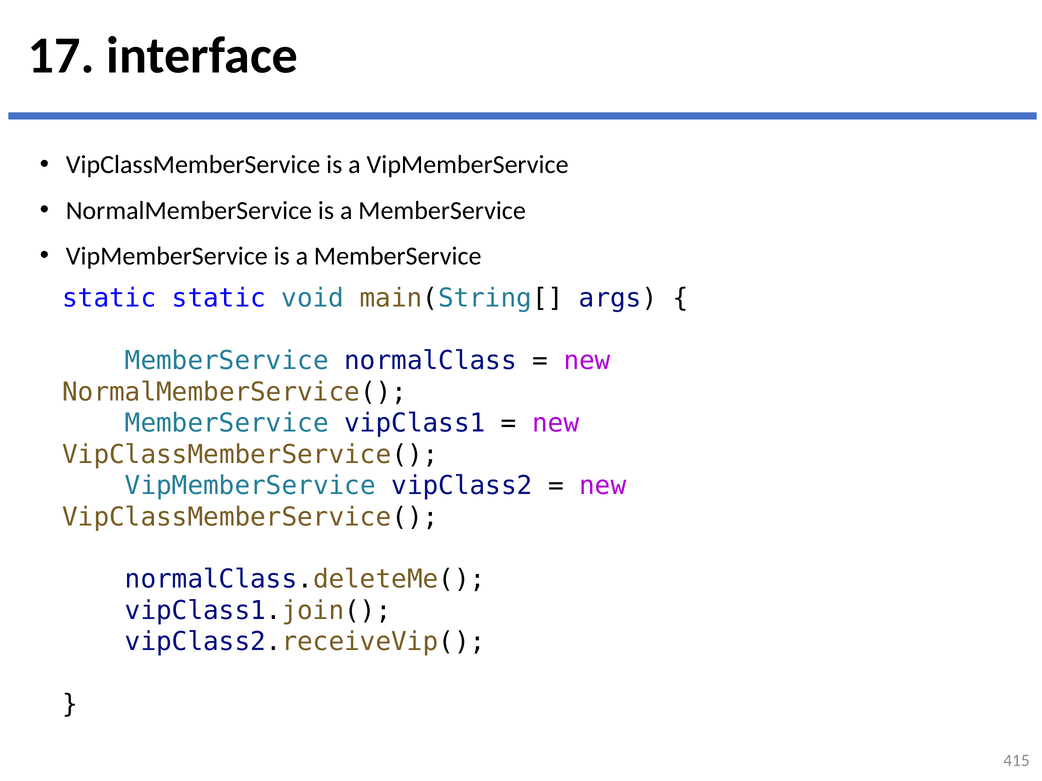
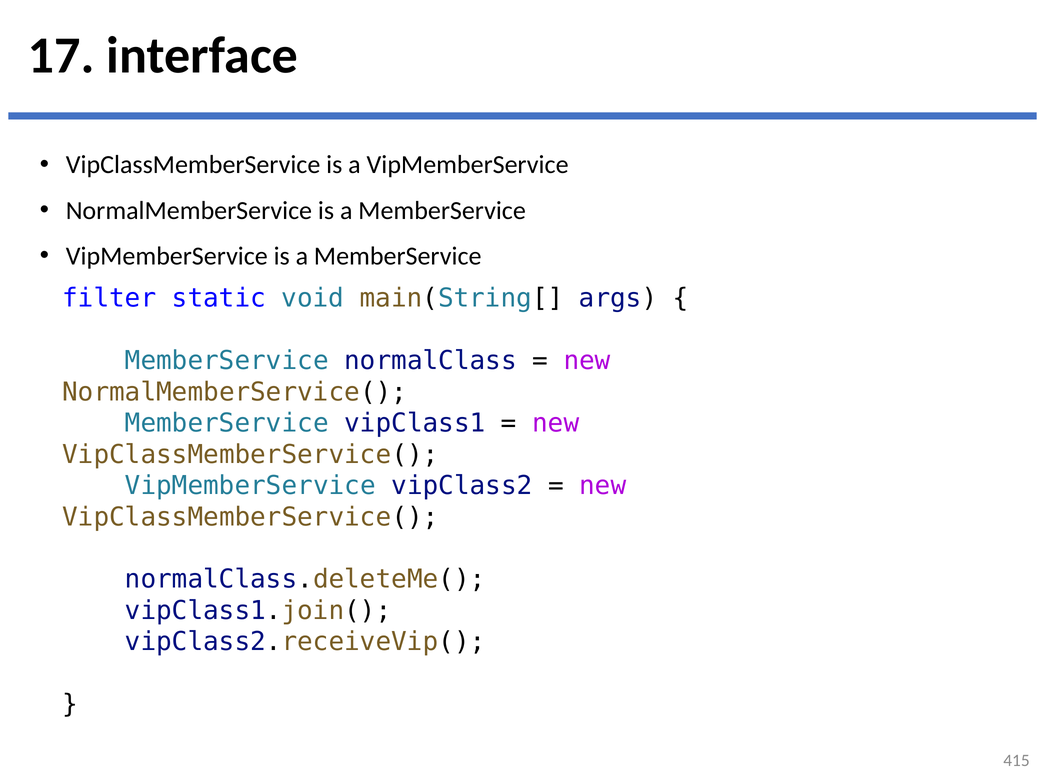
static at (109, 298): static -> filter
